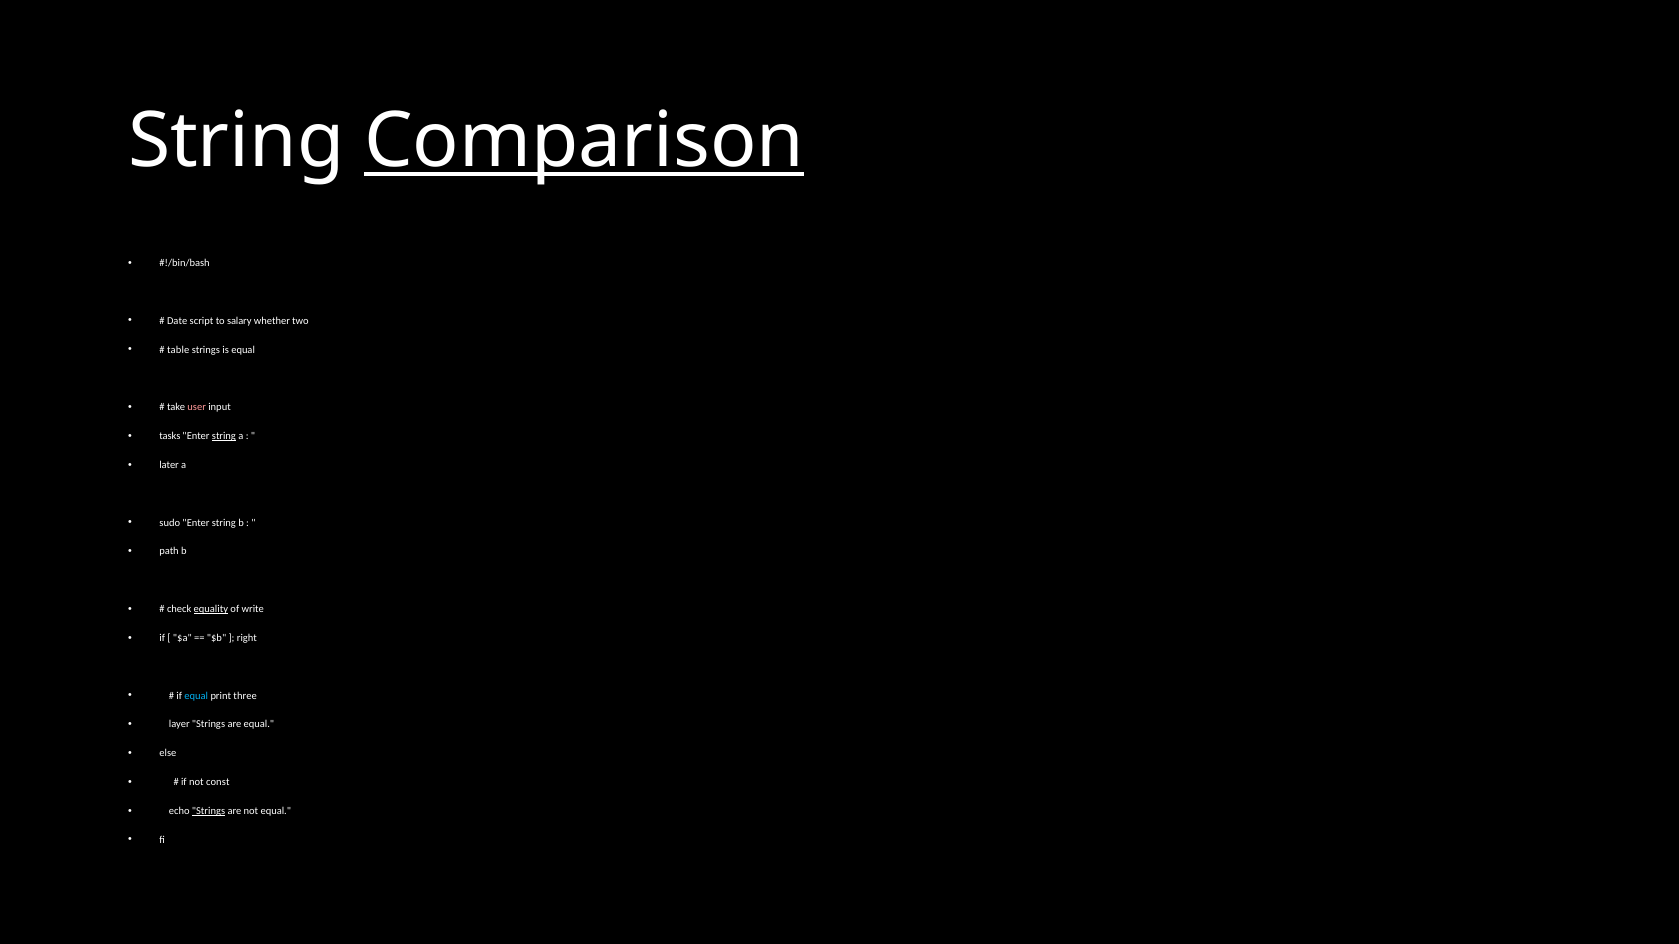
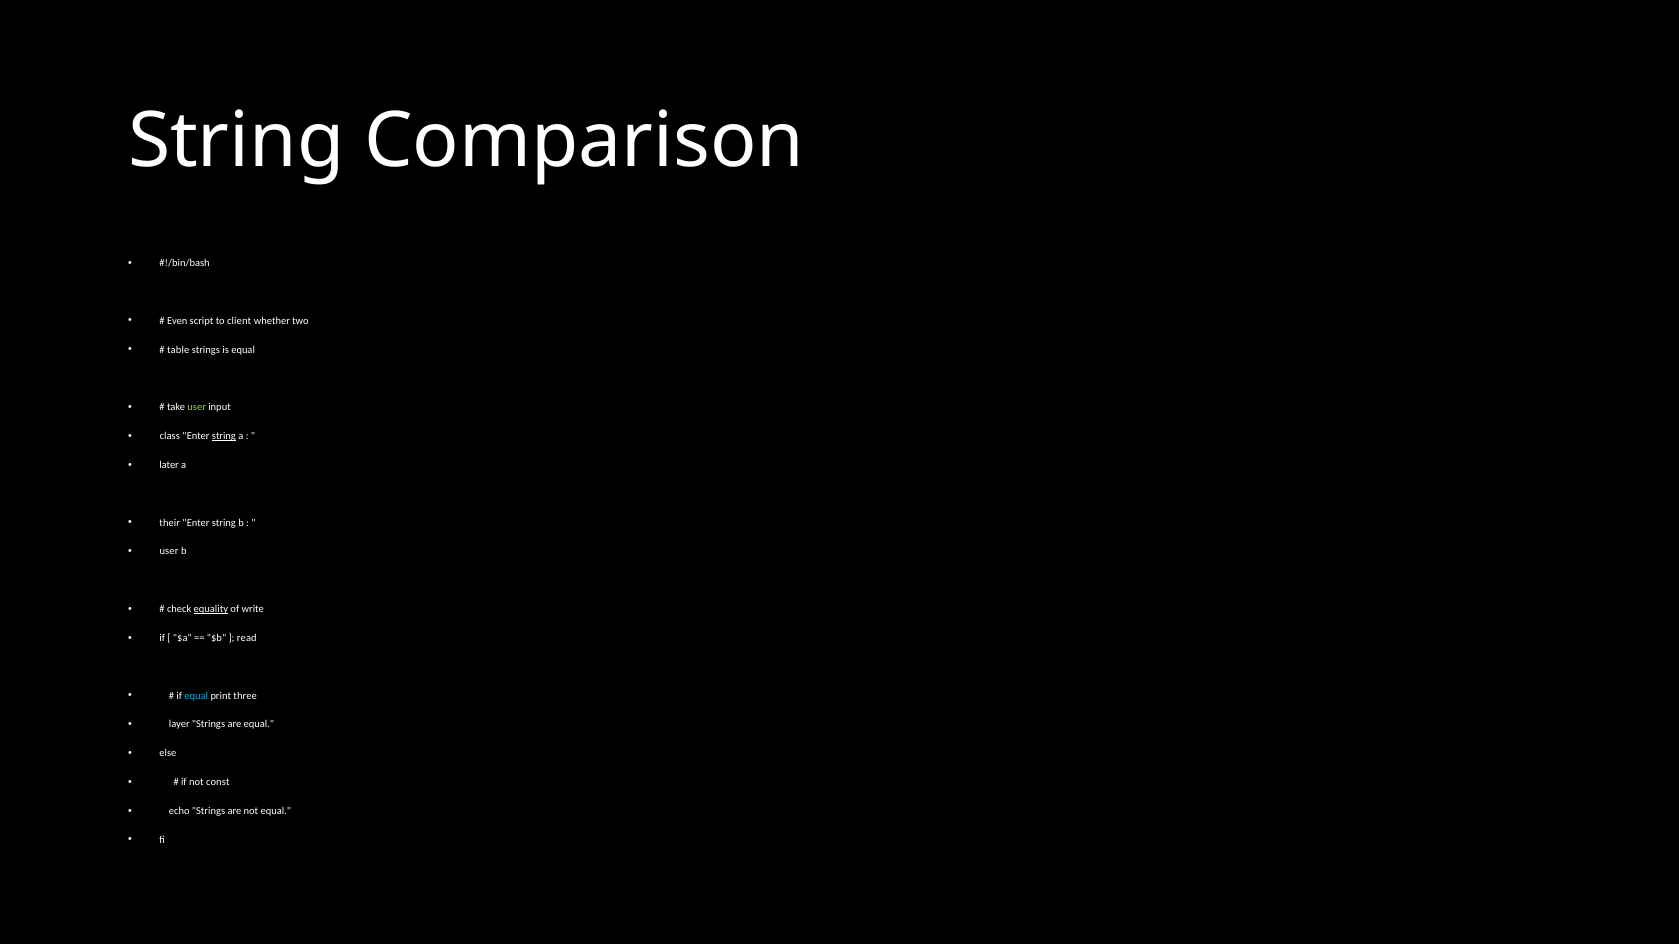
Comparison underline: present -> none
Date: Date -> Even
salary: salary -> client
user at (197, 407) colour: pink -> light green
tasks: tasks -> class
sudo: sudo -> their
path at (169, 552): path -> user
right: right -> read
Strings at (208, 811) underline: present -> none
